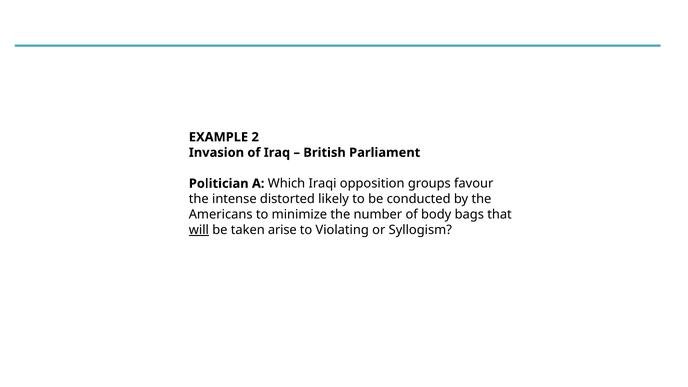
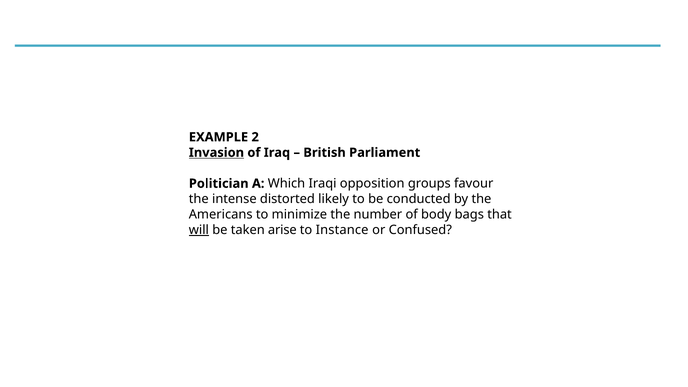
Invasion underline: none -> present
Violating: Violating -> Instance
Syllogism: Syllogism -> Confused
